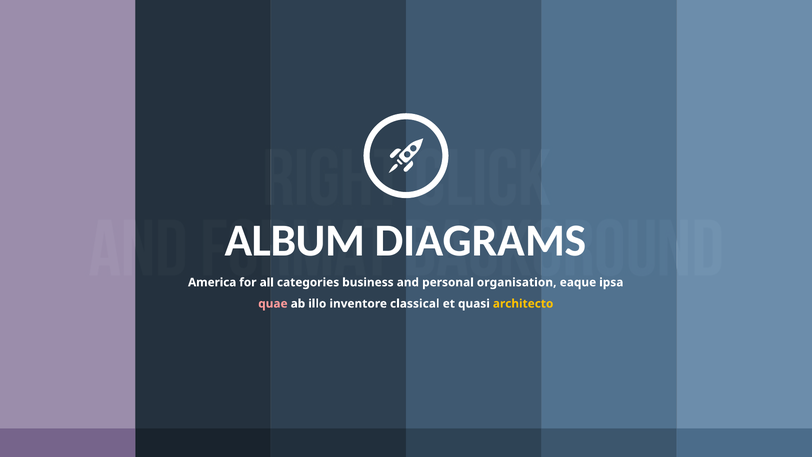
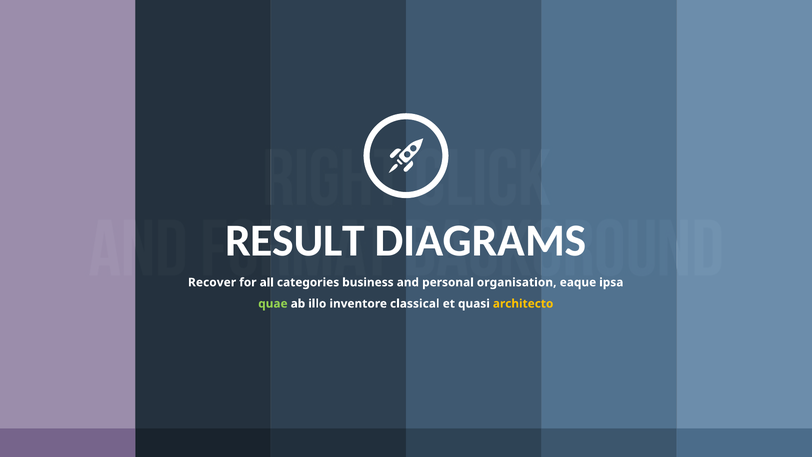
ALBUM: ALBUM -> RESULT
America: America -> Recover
quae colour: pink -> light green
